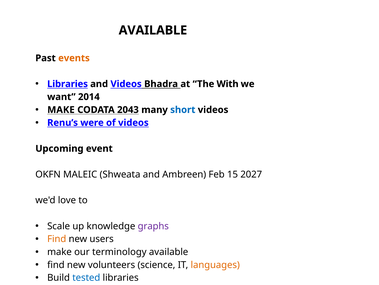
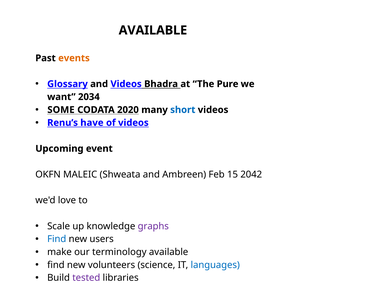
Libraries at (68, 84): Libraries -> Glossary
With: With -> Pure
2014: 2014 -> 2034
MAKE at (61, 110): MAKE -> SOME
2043: 2043 -> 2020
Renu’s were: were -> have
2027: 2027 -> 2042
Find at (57, 238) colour: orange -> blue
languages colour: orange -> blue
tested colour: blue -> purple
